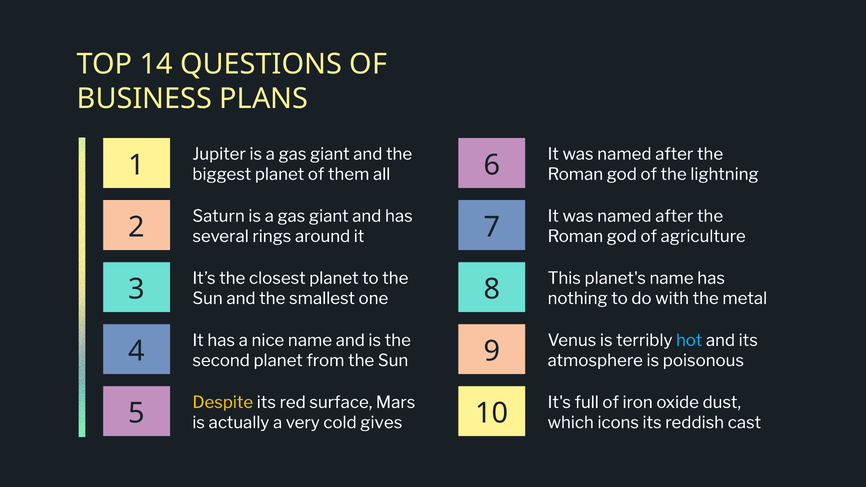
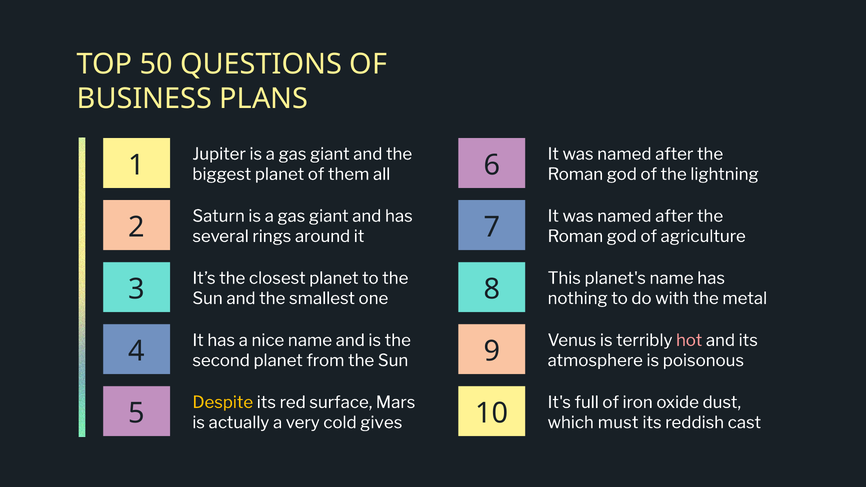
14: 14 -> 50
hot colour: light blue -> pink
icons: icons -> must
